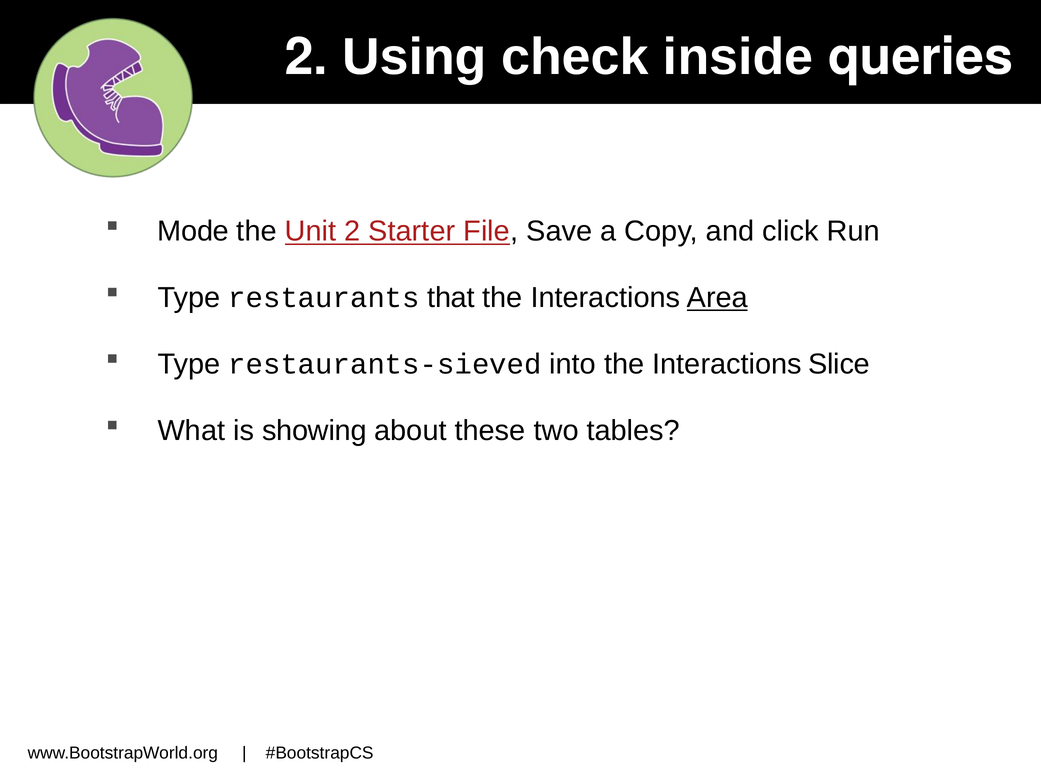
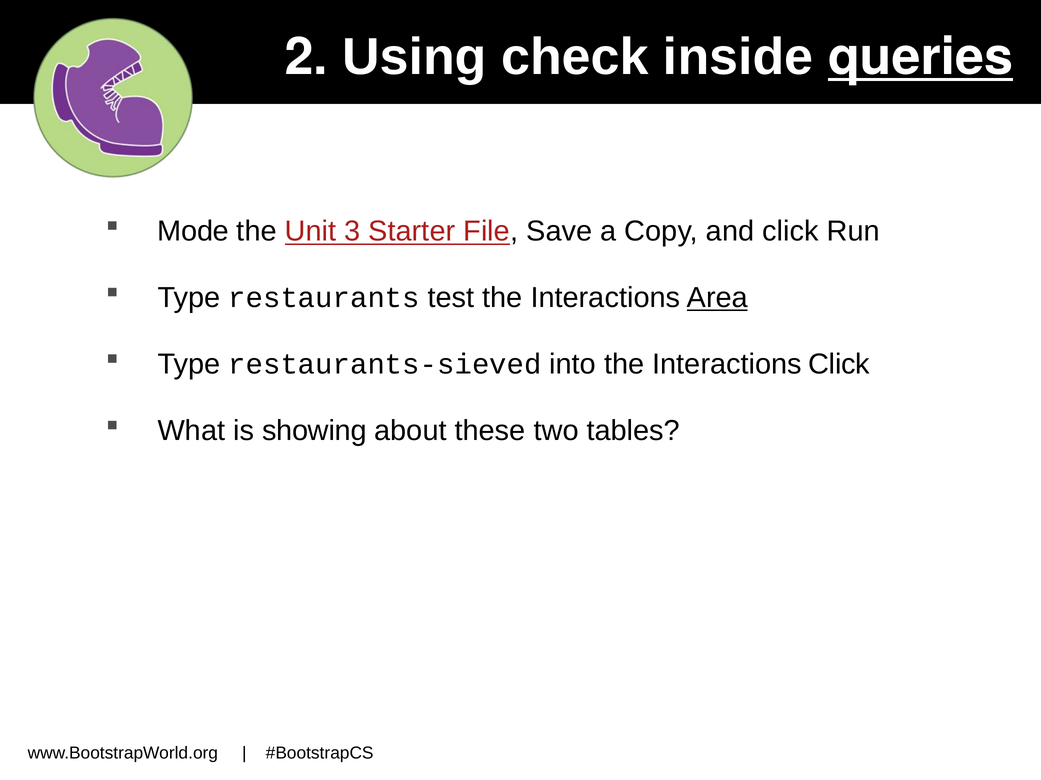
queries underline: none -> present
Unit 2: 2 -> 3
that: that -> test
Interactions Slice: Slice -> Click
